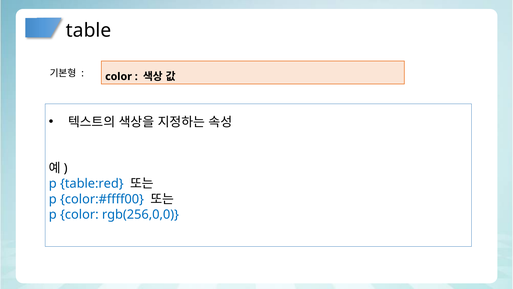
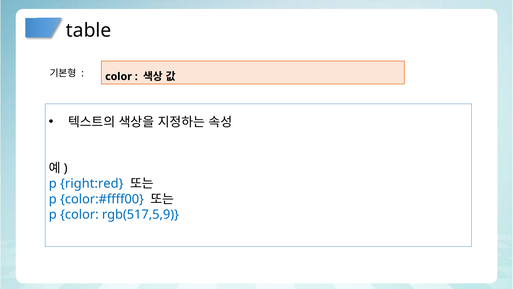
table:red: table:red -> right:red
rgb(256,0,0: rgb(256,0,0 -> rgb(517,5,9
